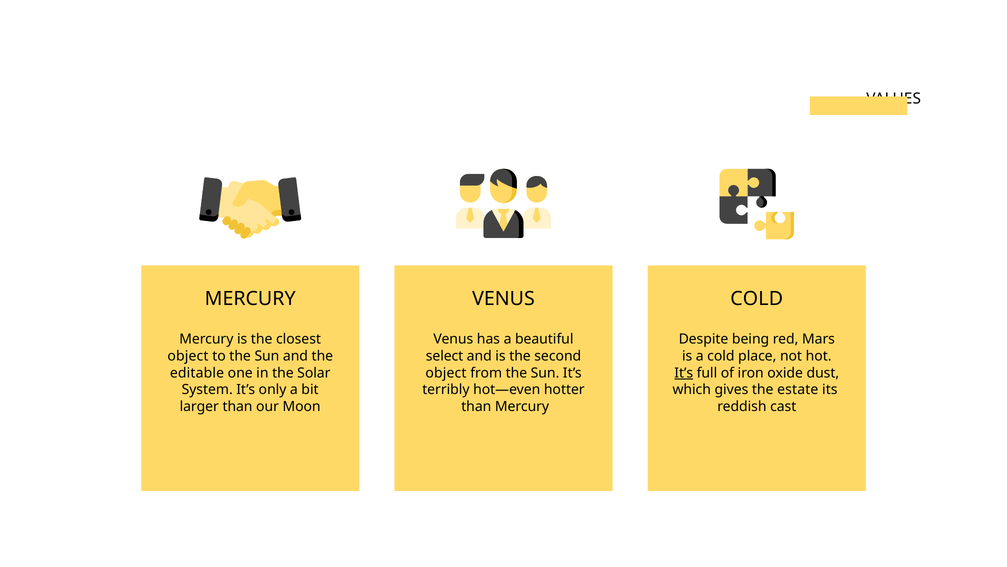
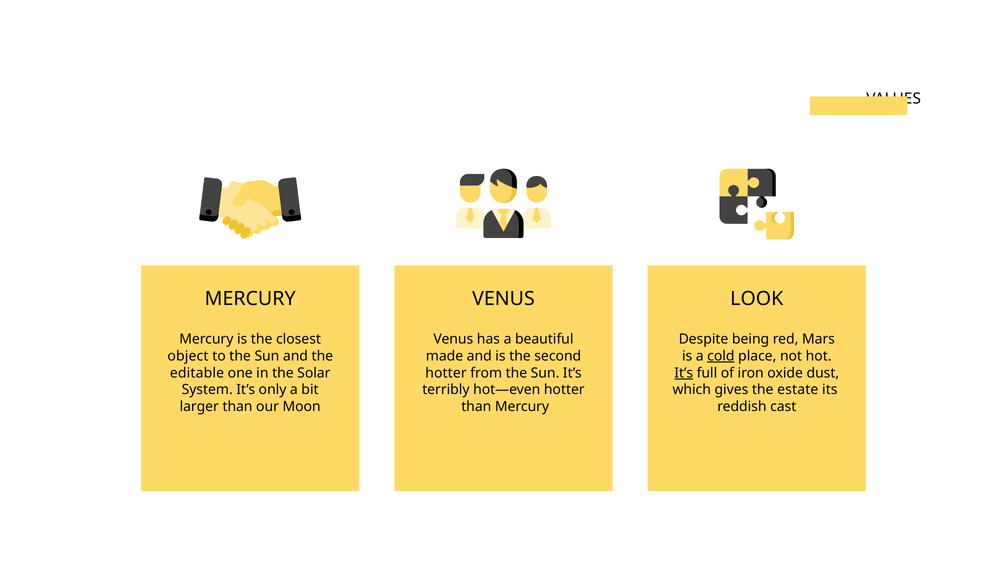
VENUS COLD: COLD -> LOOK
select: select -> made
cold at (721, 356) underline: none -> present
object at (446, 373): object -> hotter
